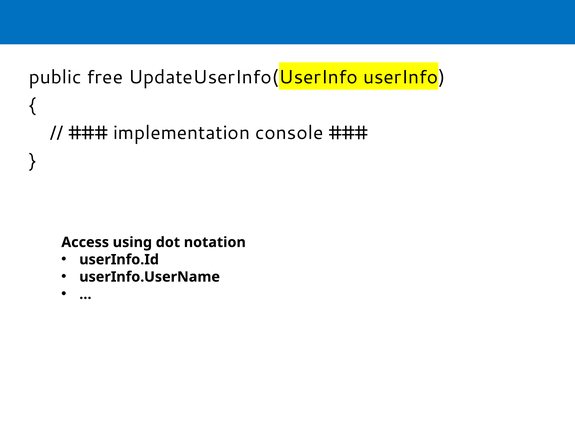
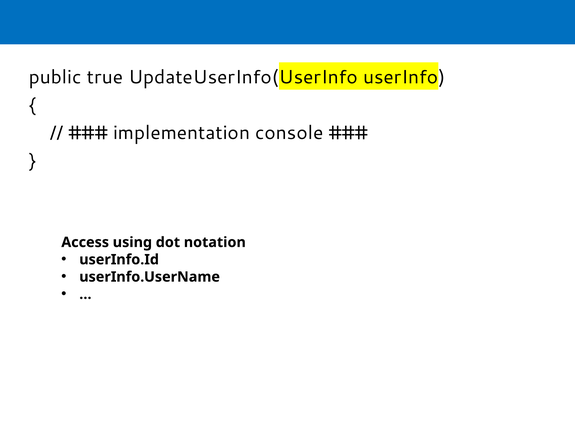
free: free -> true
